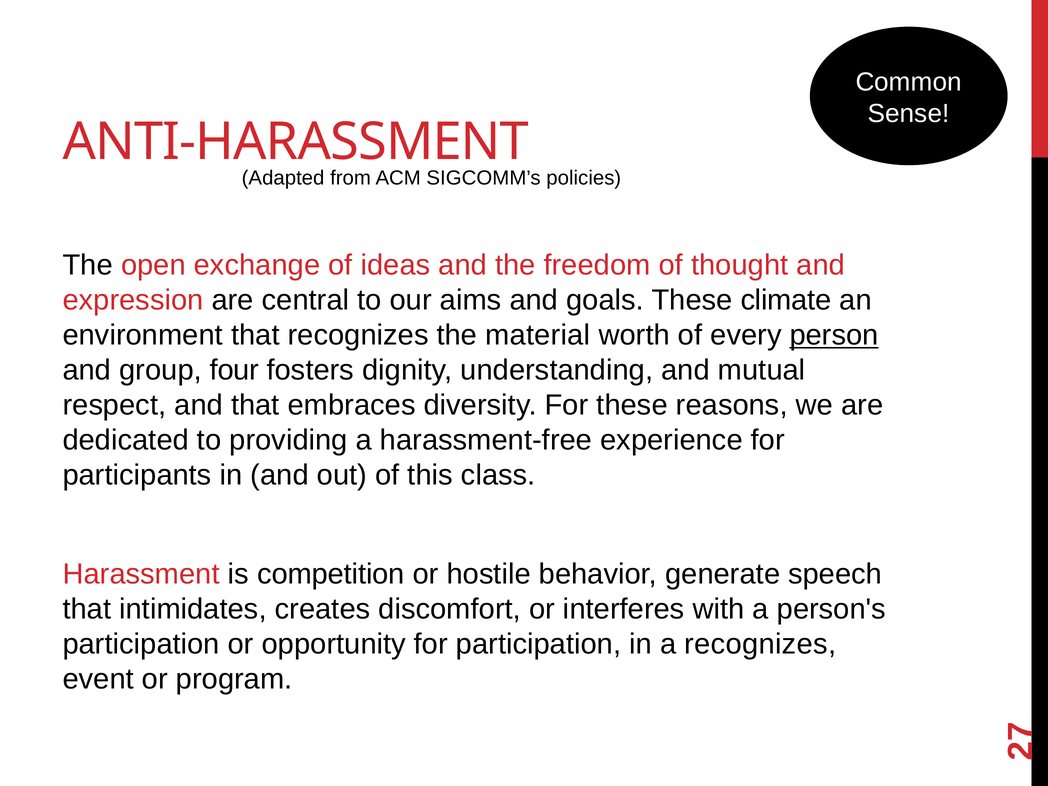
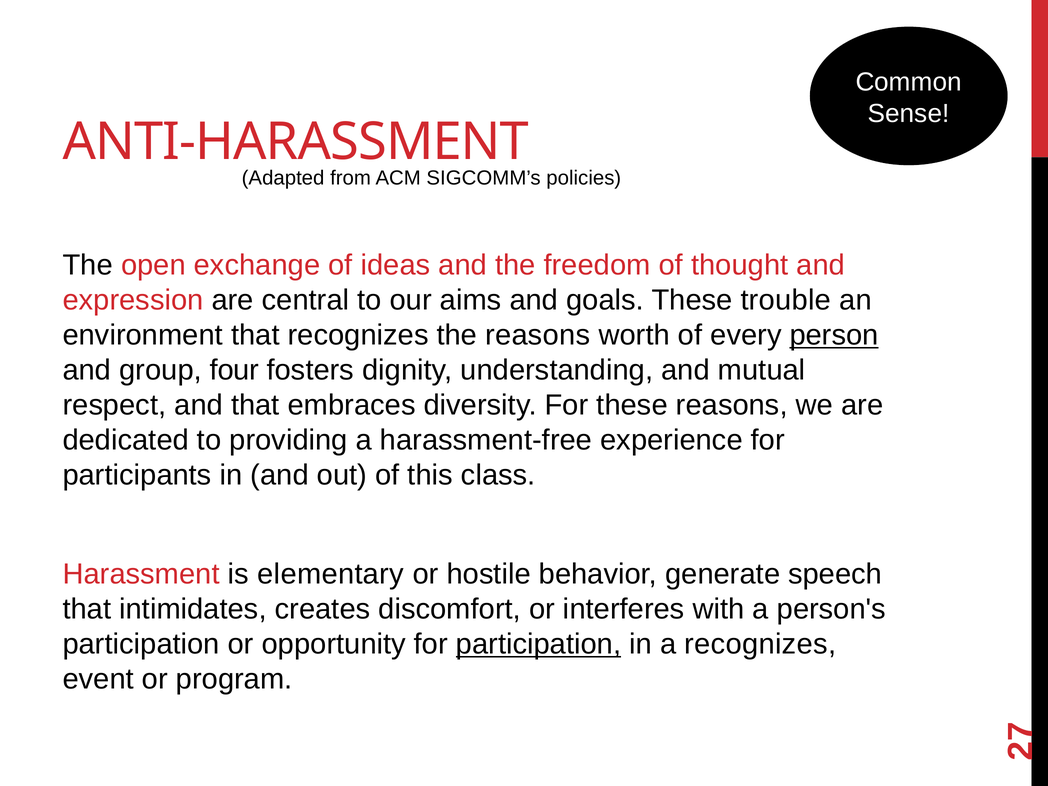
climate: climate -> trouble
the material: material -> reasons
competition: competition -> elementary
participation at (539, 644) underline: none -> present
